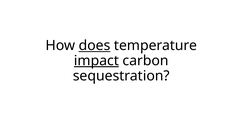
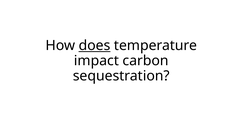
impact underline: present -> none
